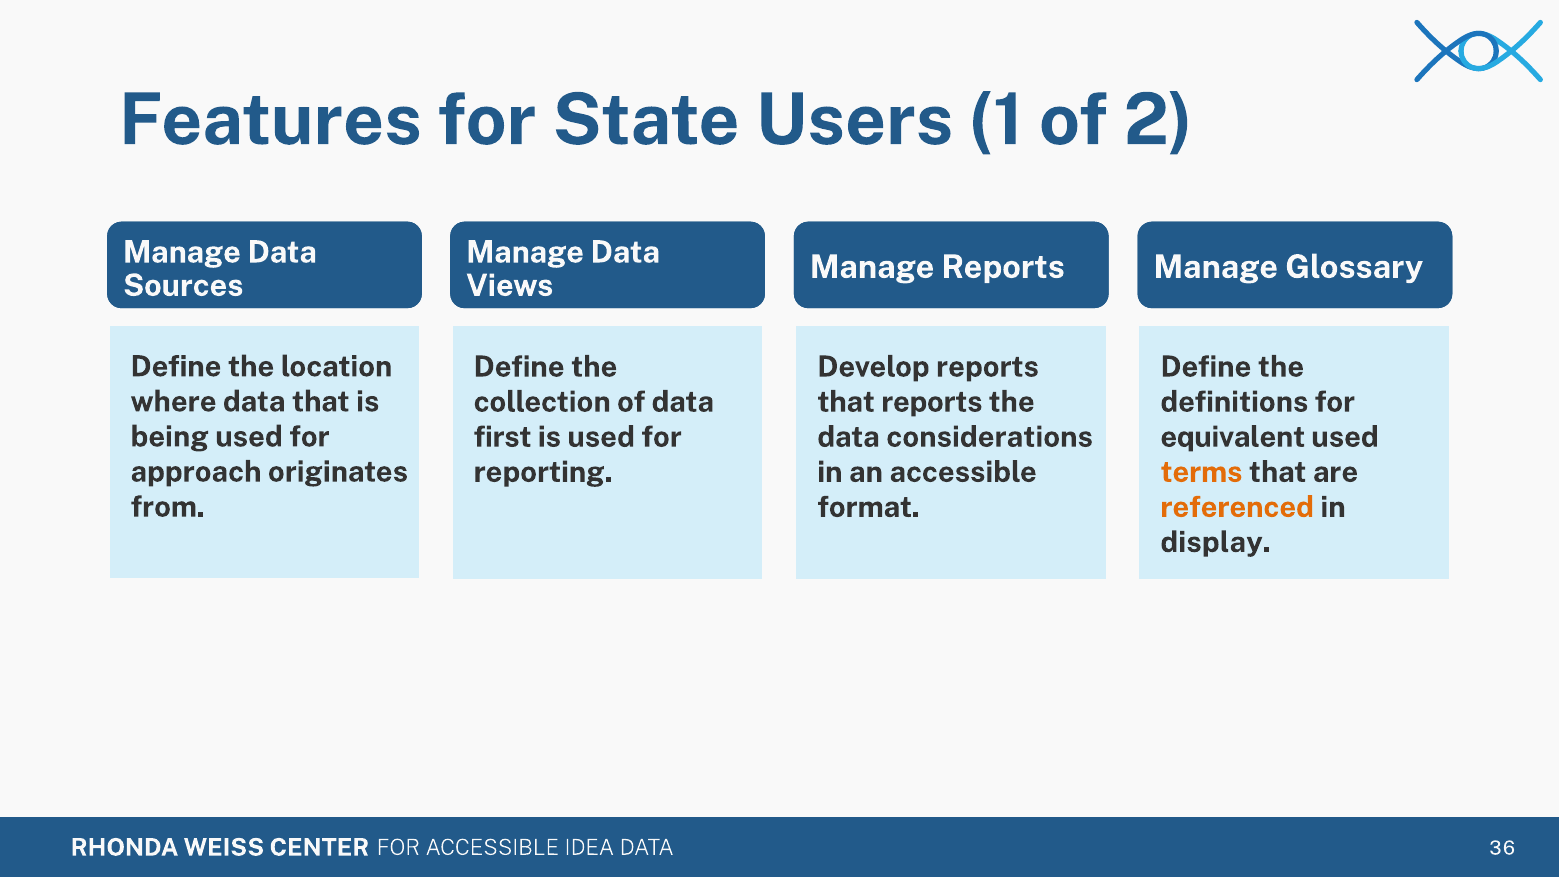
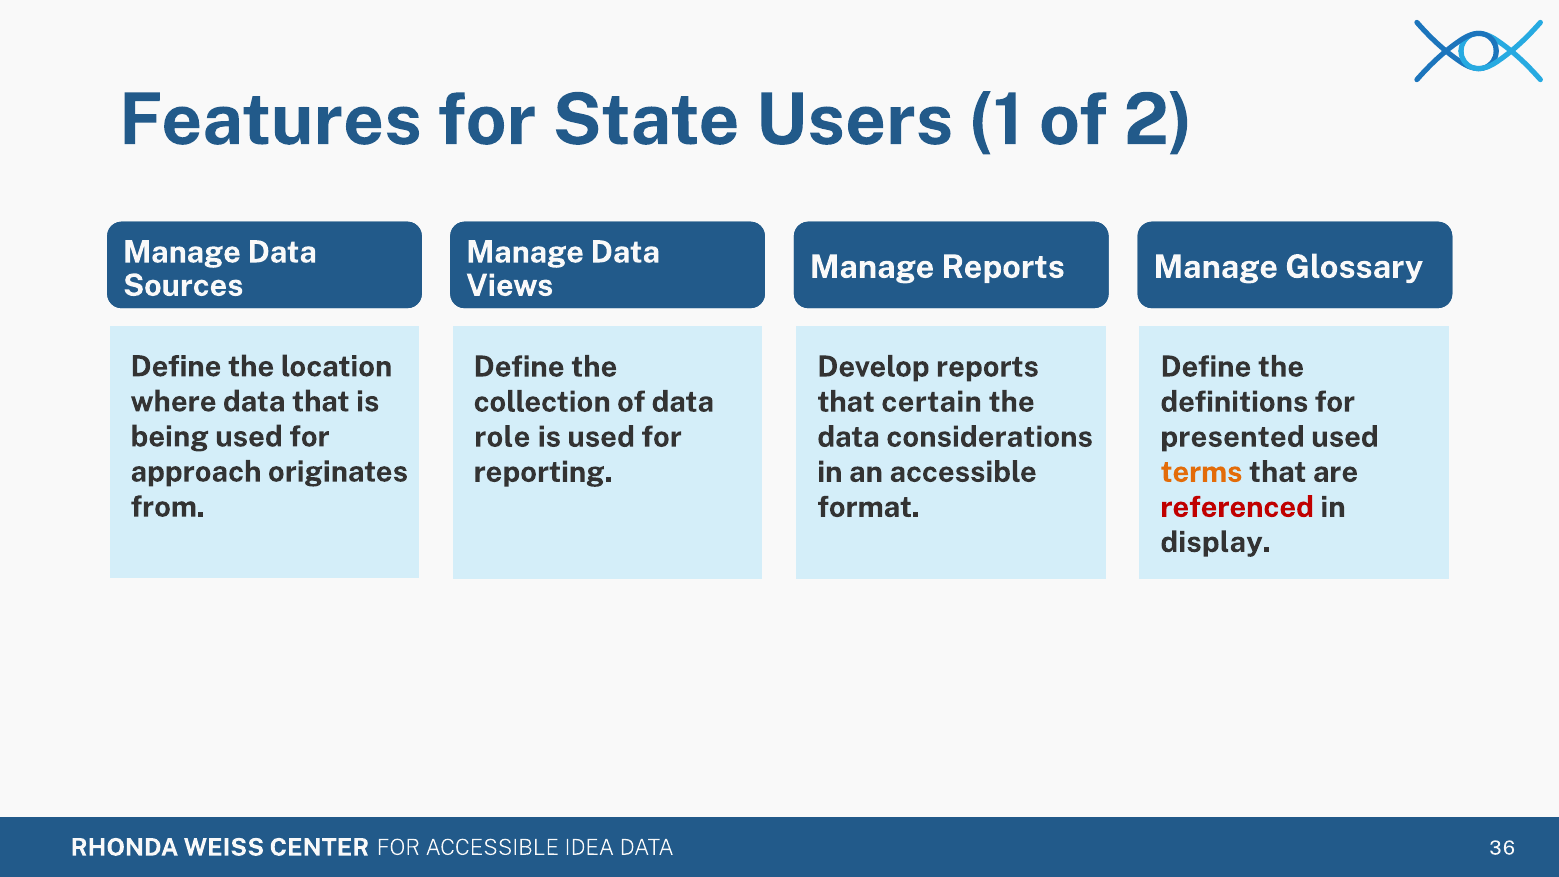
that reports: reports -> certain
first: first -> role
equivalent: equivalent -> presented
referenced colour: orange -> red
